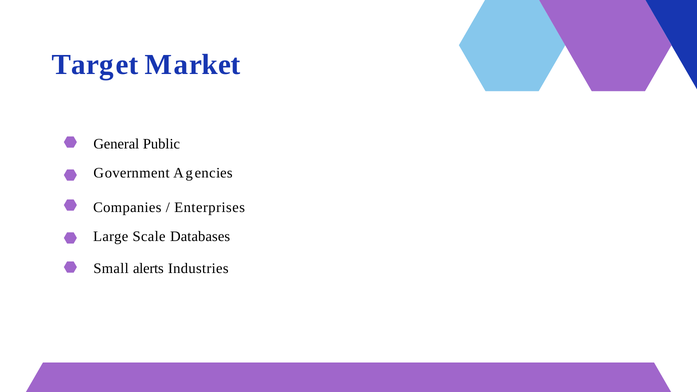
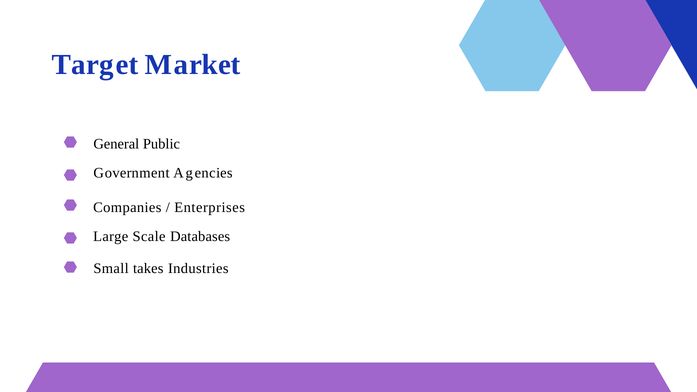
alerts: alerts -> takes
